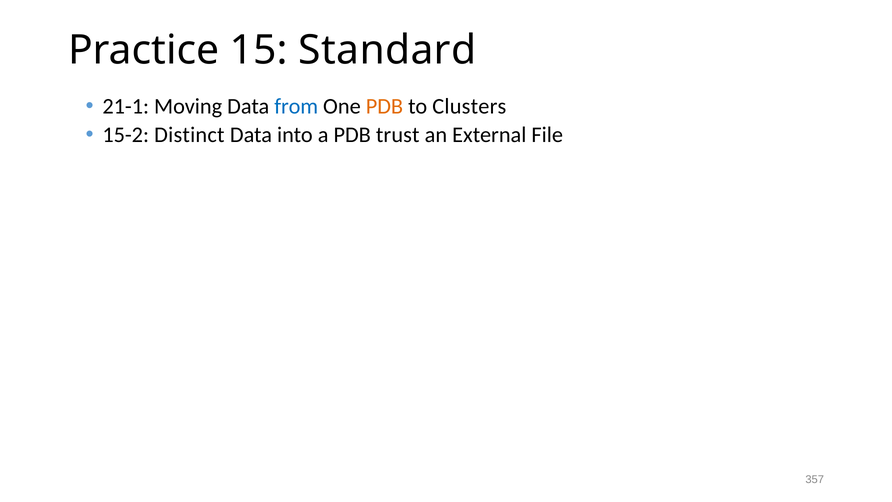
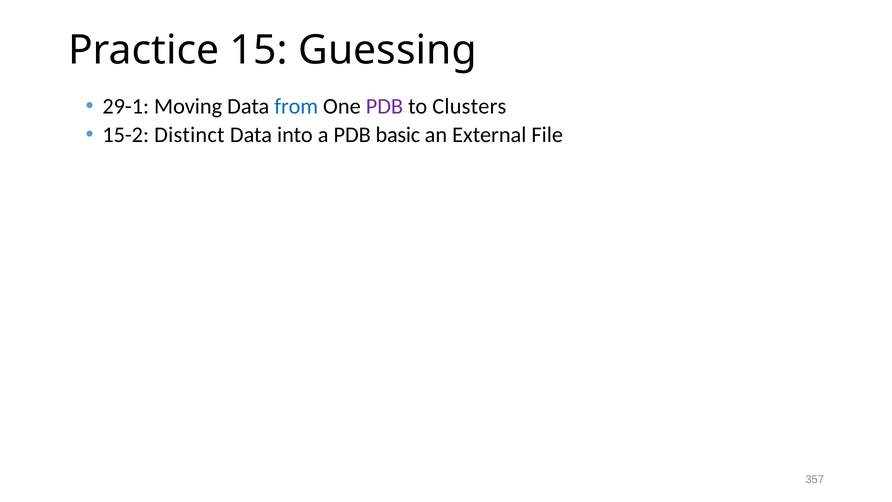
Standard: Standard -> Guessing
21-1: 21-1 -> 29-1
PDB at (384, 106) colour: orange -> purple
trust: trust -> basic
